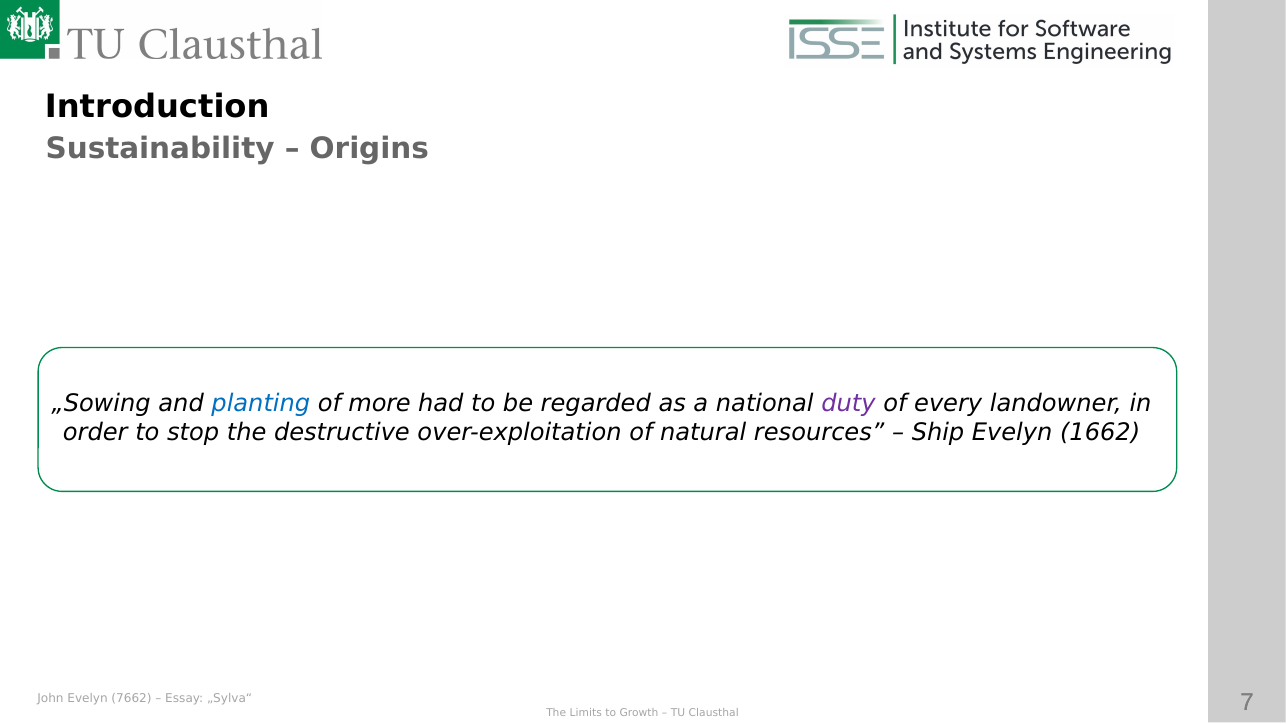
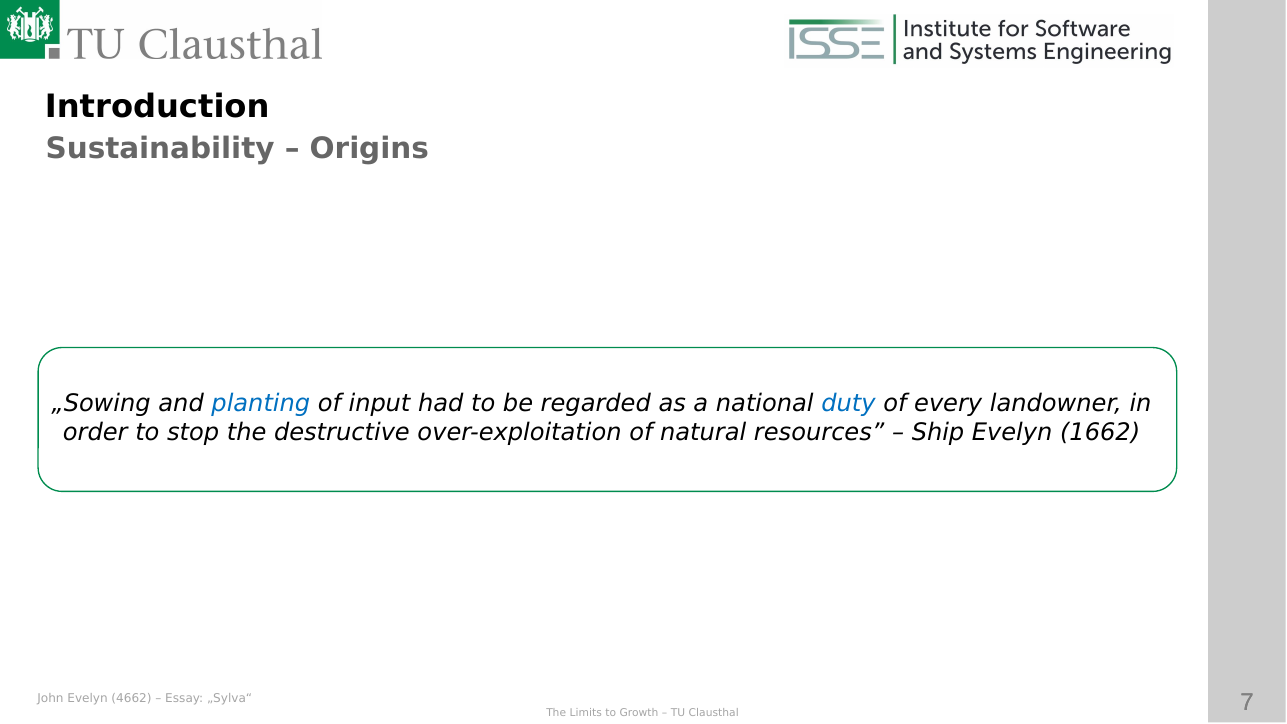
more: more -> input
duty colour: purple -> blue
7662: 7662 -> 4662
